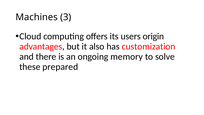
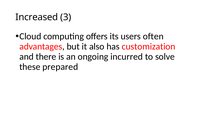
Machines: Machines -> Increased
origin: origin -> often
memory: memory -> incurred
